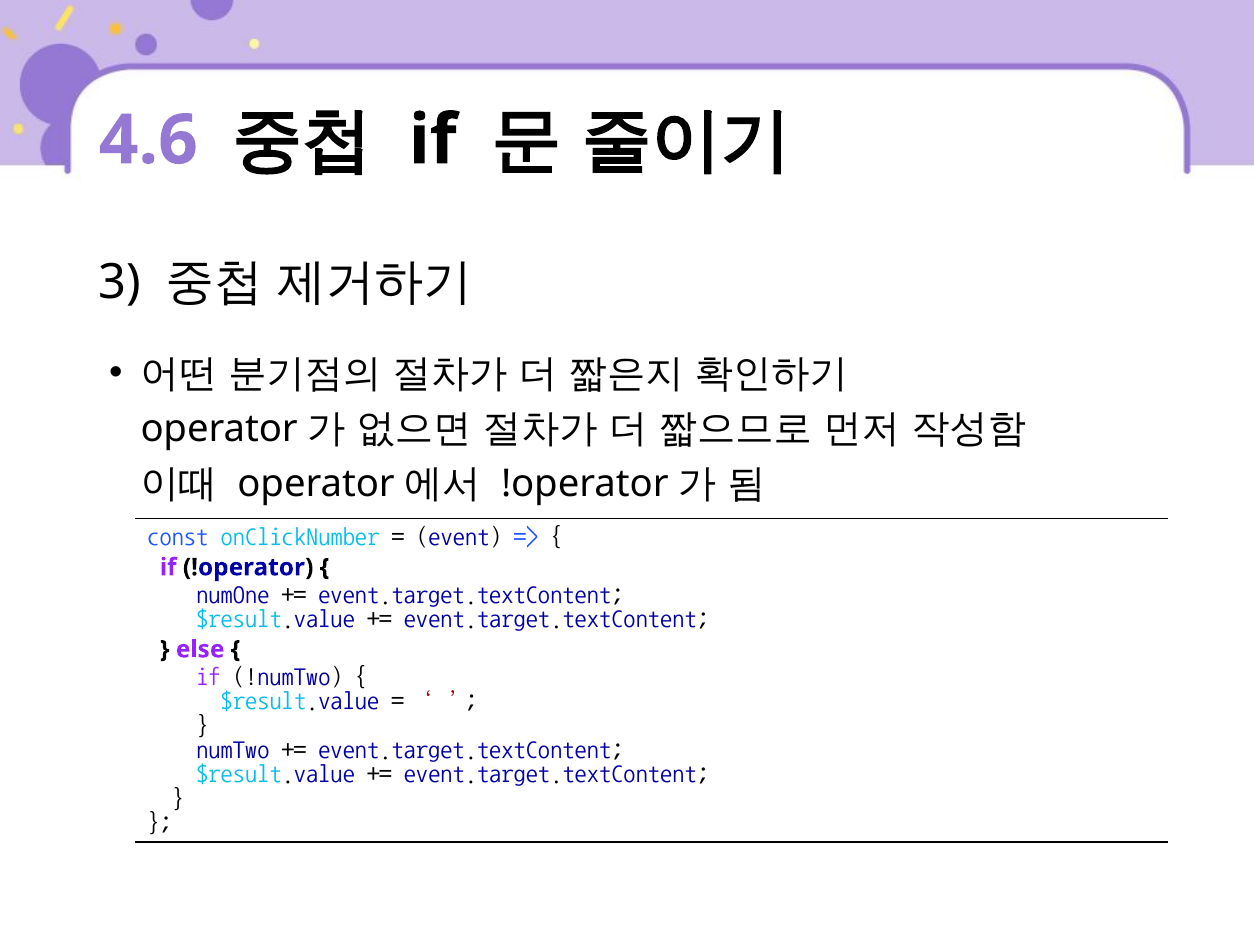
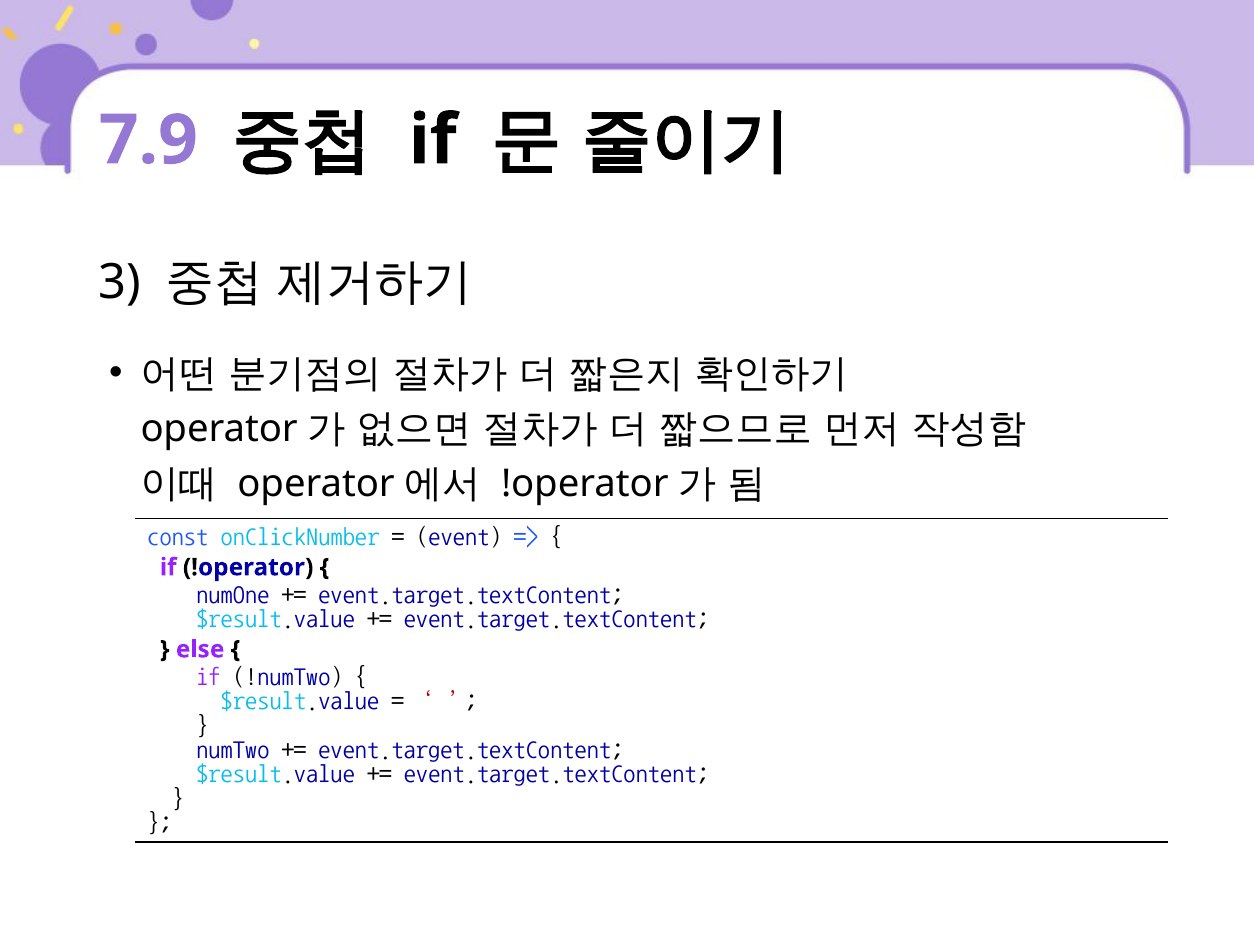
4.6: 4.6 -> 7.9
